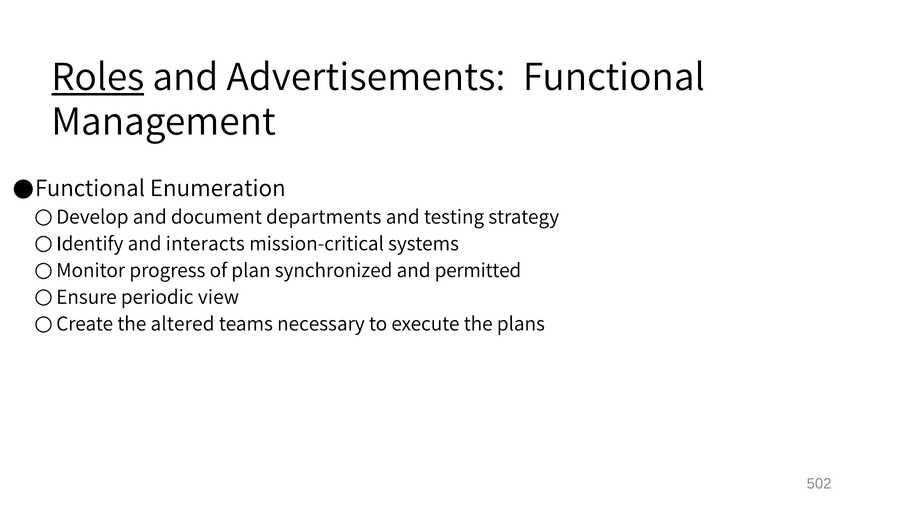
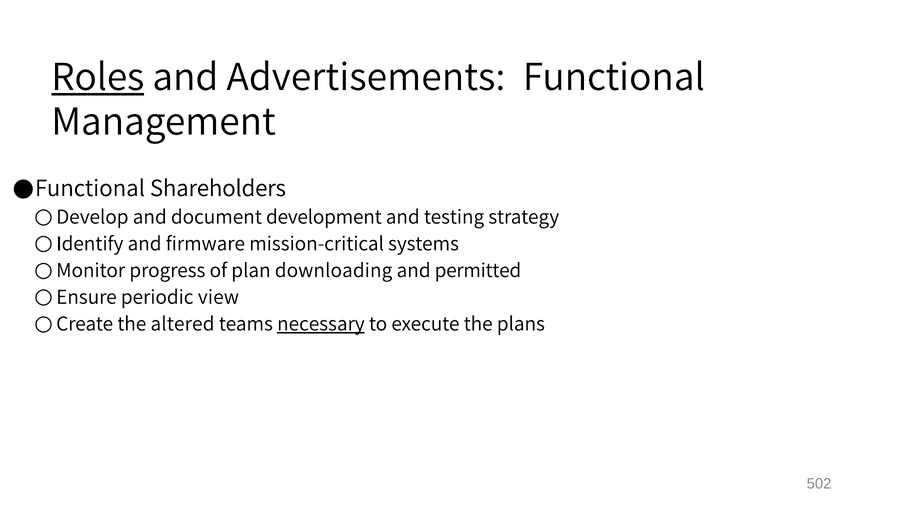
Enumeration: Enumeration -> Shareholders
departments: departments -> development
interacts: interacts -> firmware
synchronized: synchronized -> downloading
necessary underline: none -> present
